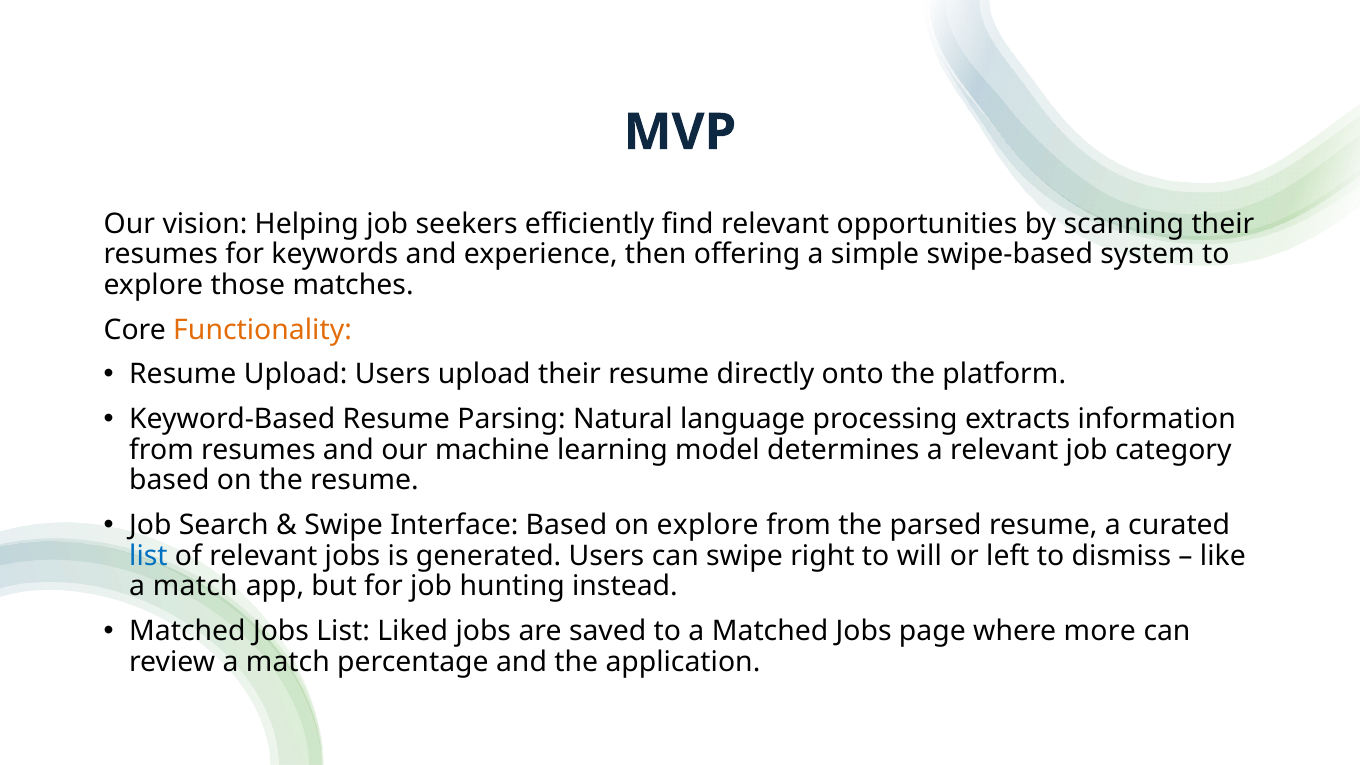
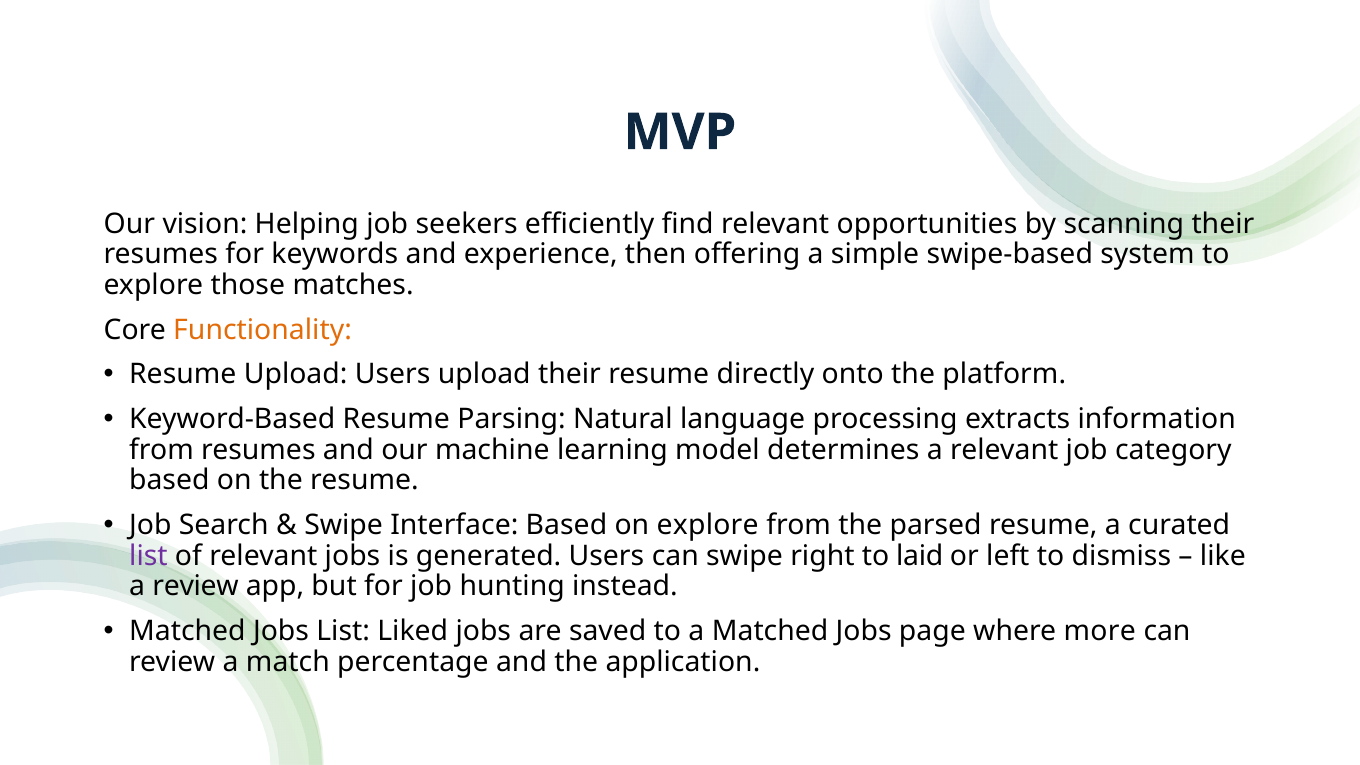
list at (148, 556) colour: blue -> purple
will: will -> laid
match at (195, 587): match -> review
